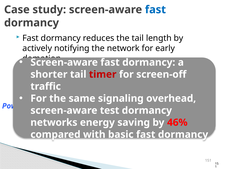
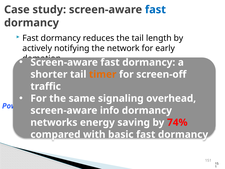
timer colour: red -> orange
test: test -> info
46%: 46% -> 74%
